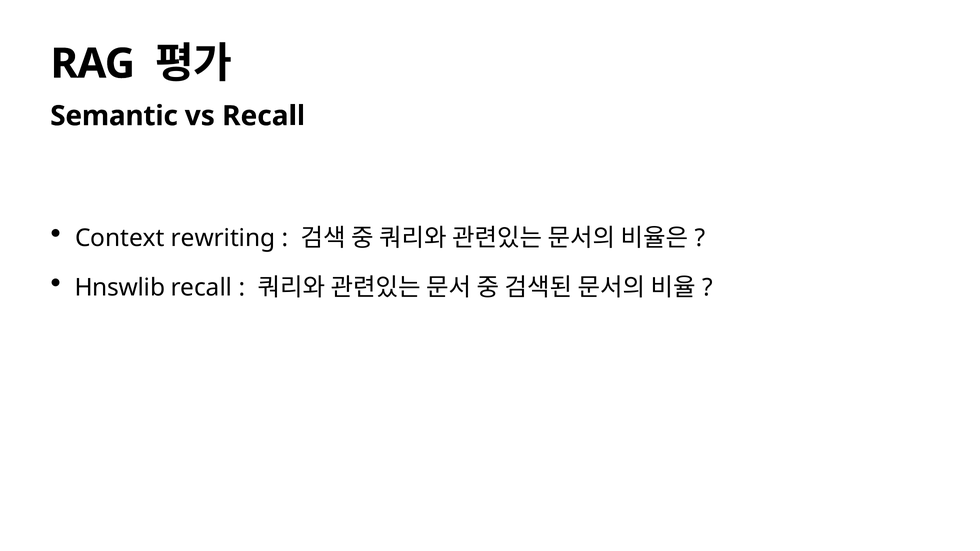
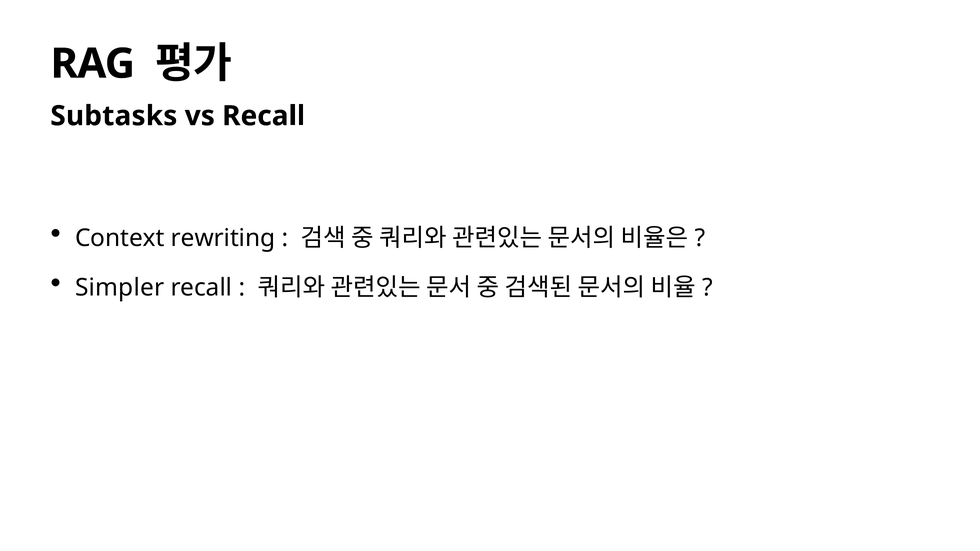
Semantic: Semantic -> Subtasks
Hnswlib: Hnswlib -> Simpler
